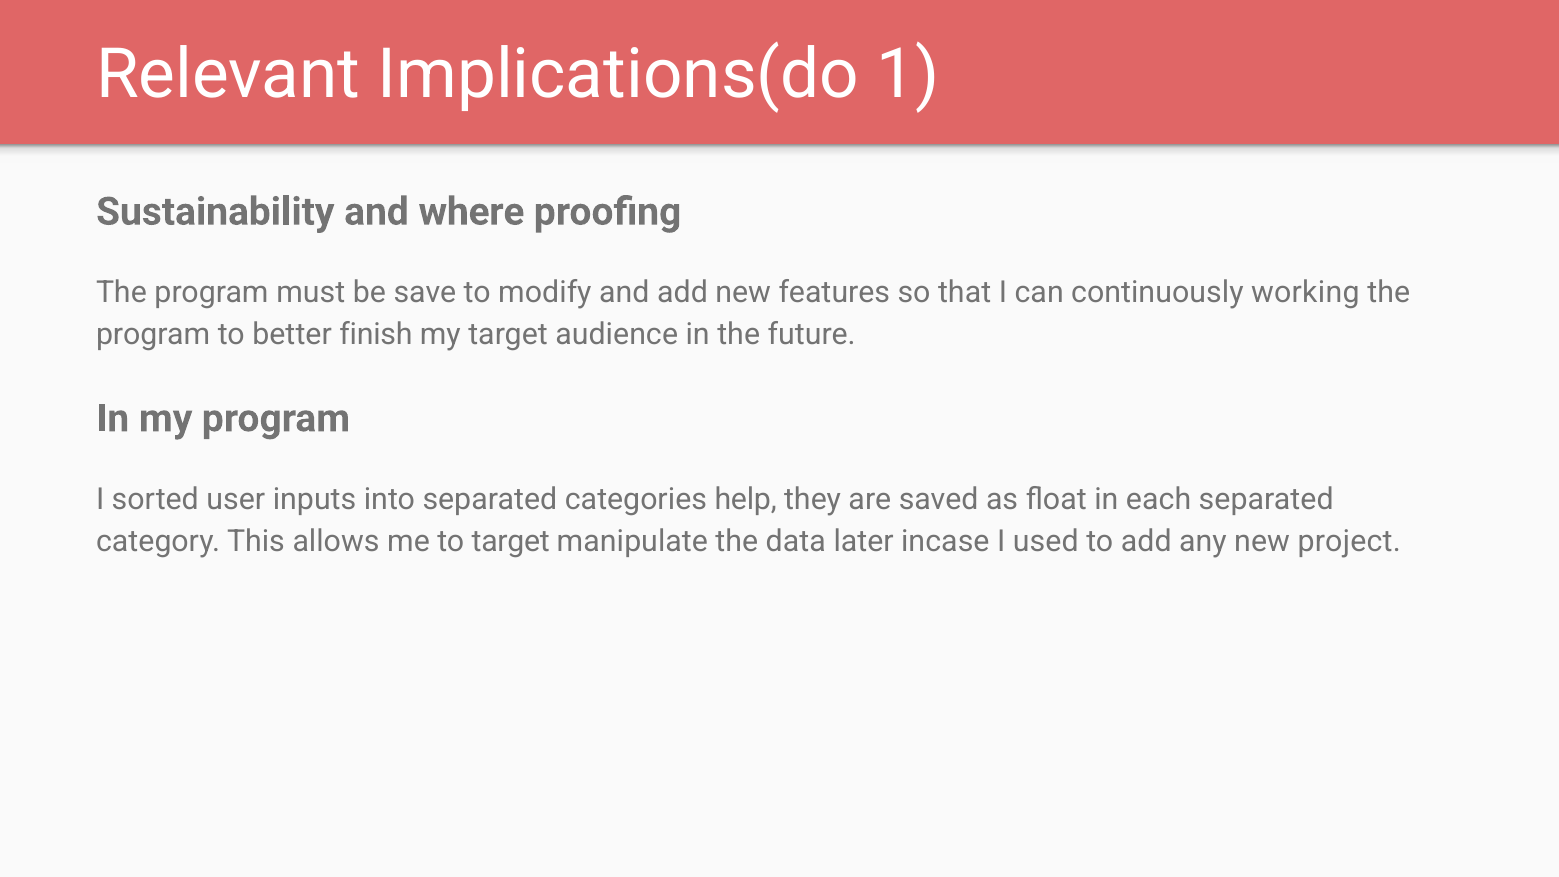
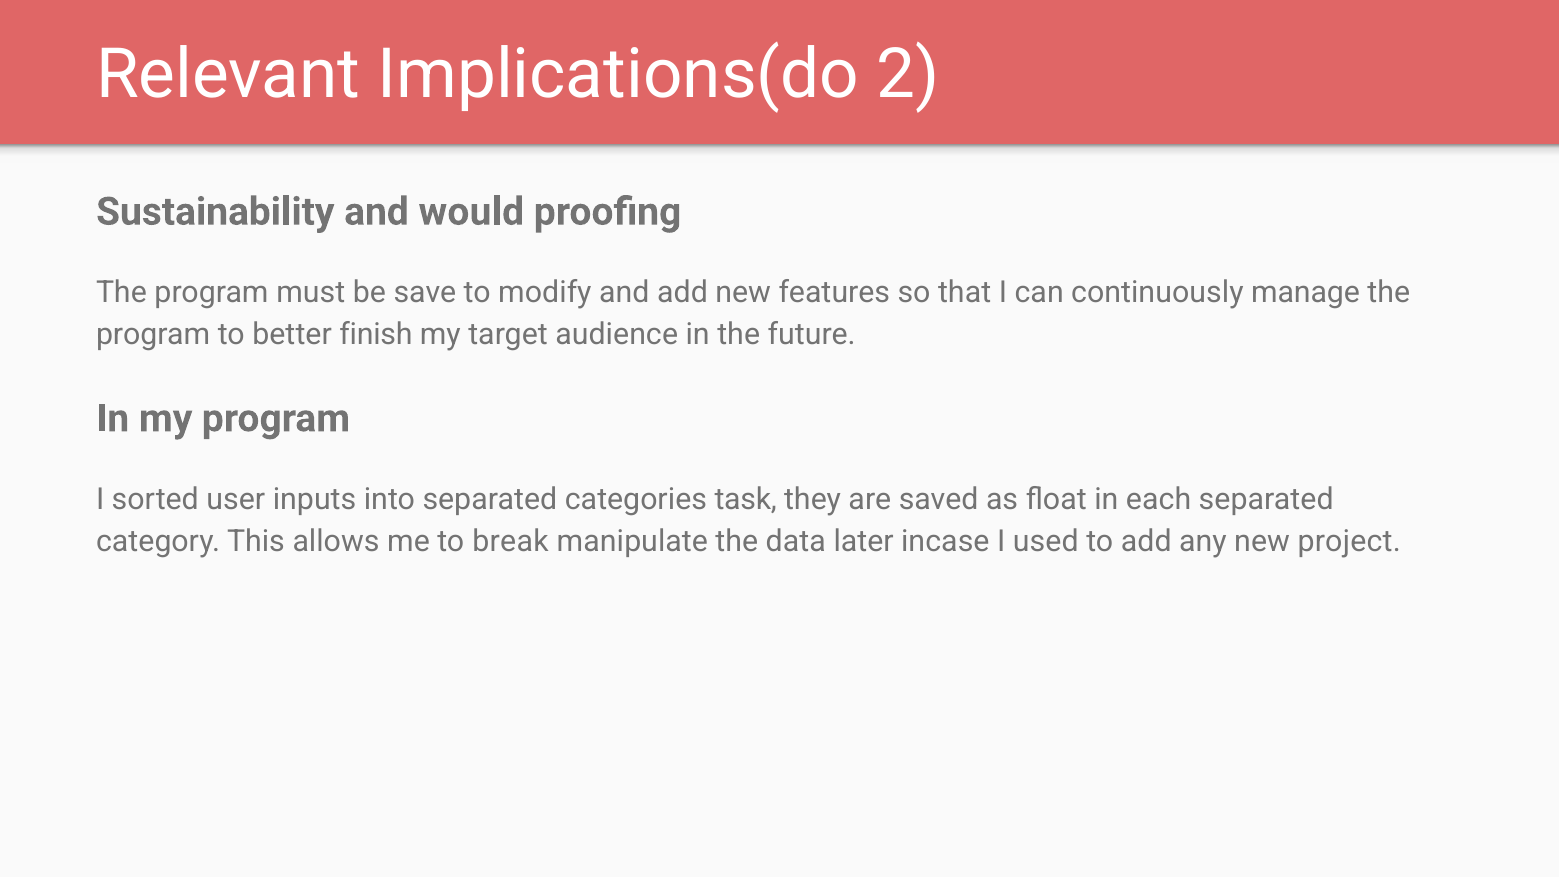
1: 1 -> 2
where: where -> would
working: working -> manage
help: help -> task
to target: target -> break
